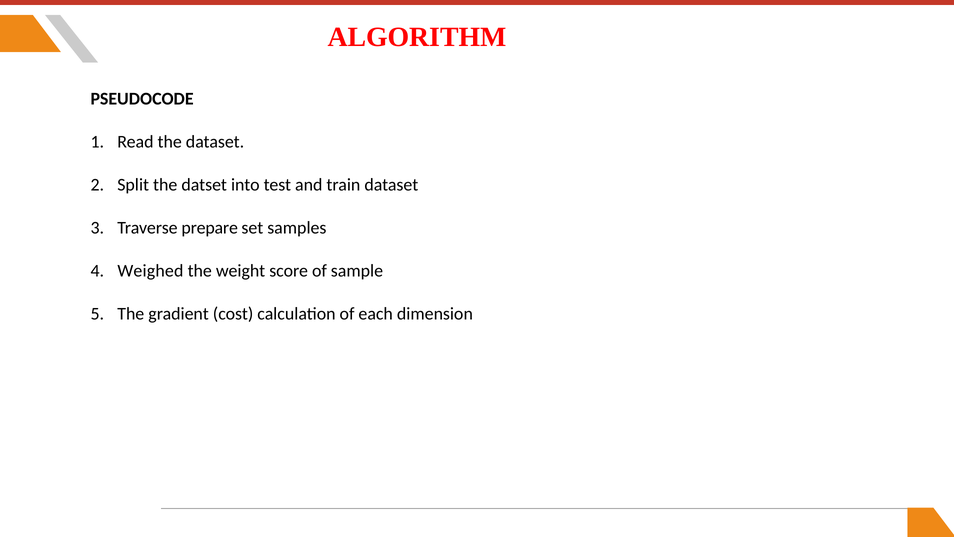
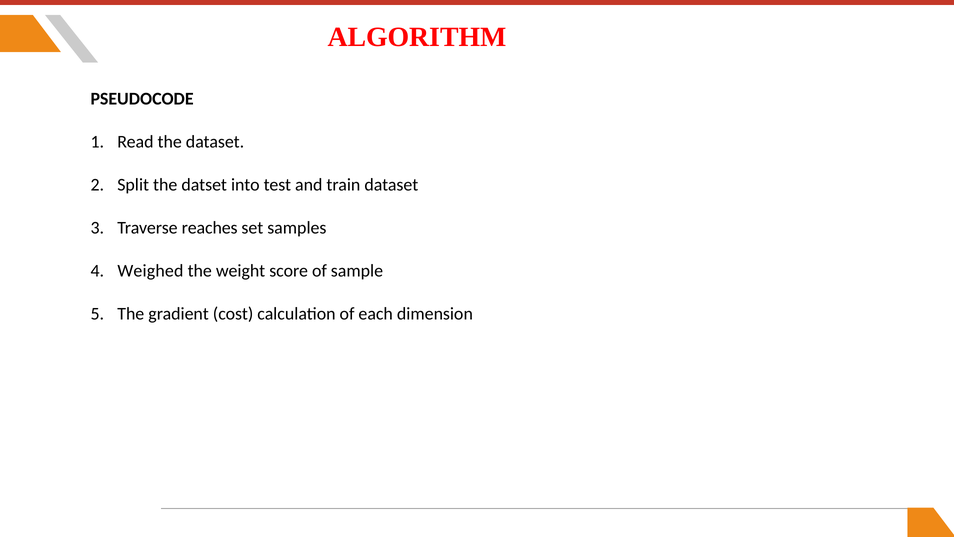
prepare: prepare -> reaches
